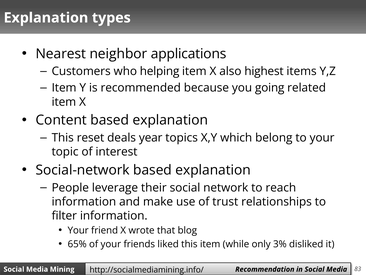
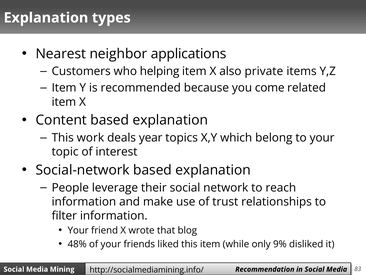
highest: highest -> private
going: going -> come
reset: reset -> work
65%: 65% -> 48%
3%: 3% -> 9%
